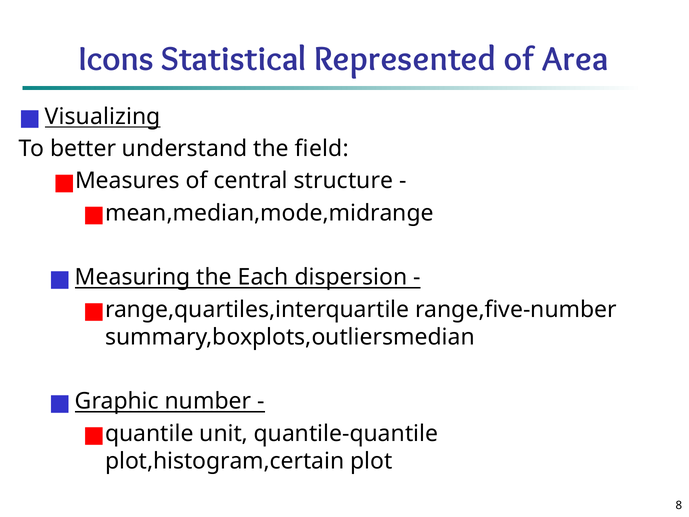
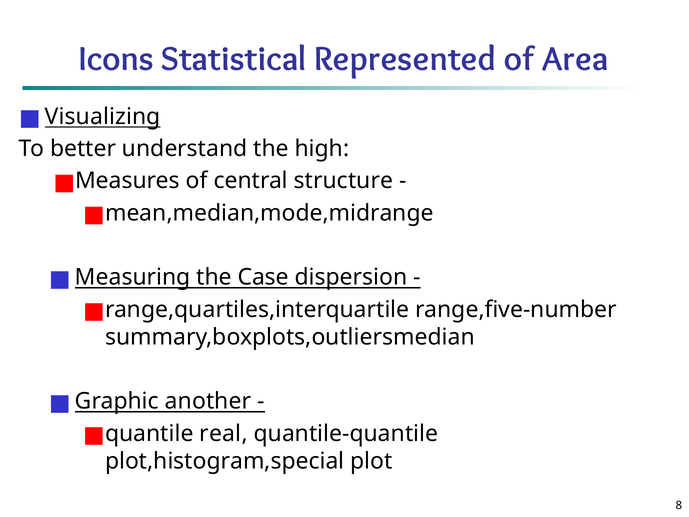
field: field -> high
Each: Each -> Case
number: number -> another
unit: unit -> real
plot,histogram,certain: plot,histogram,certain -> plot,histogram,special
